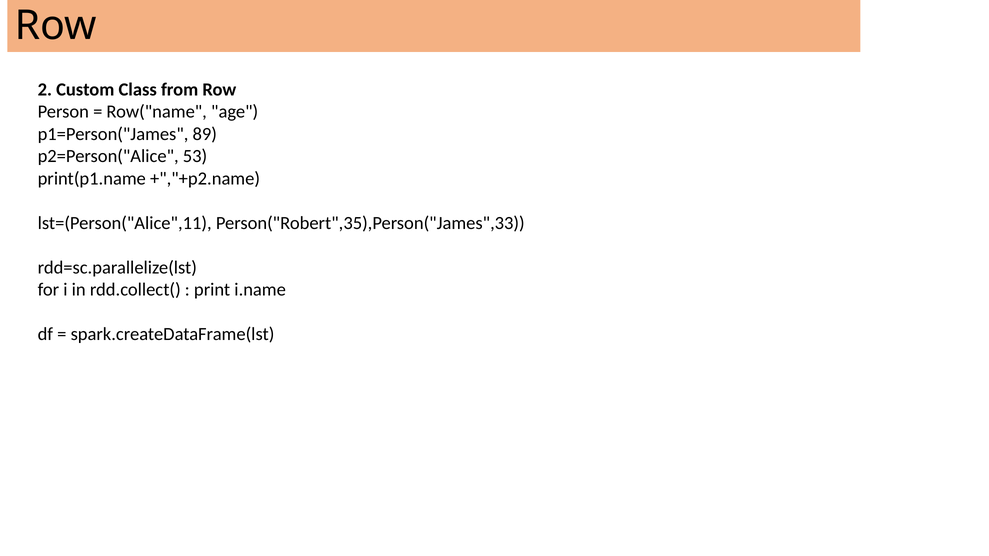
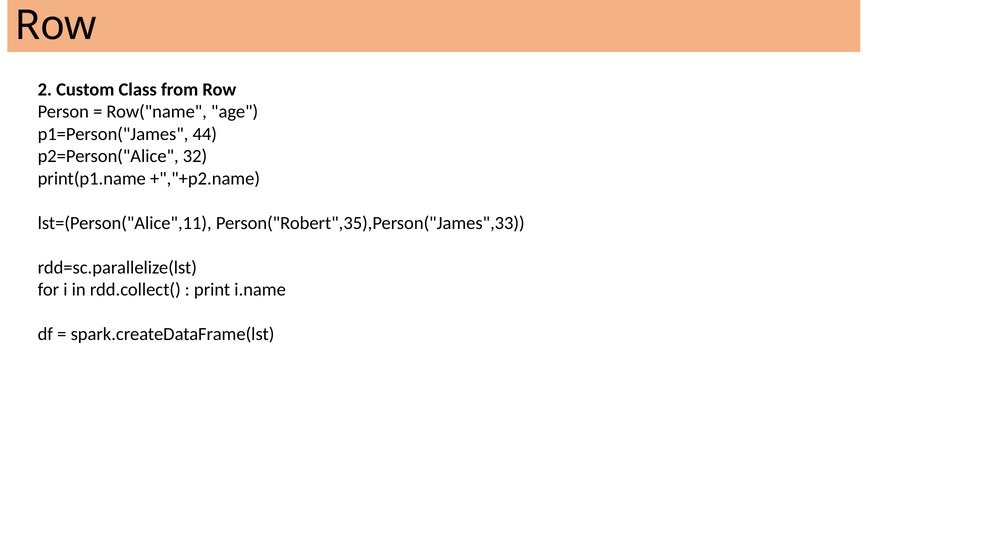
89: 89 -> 44
53: 53 -> 32
